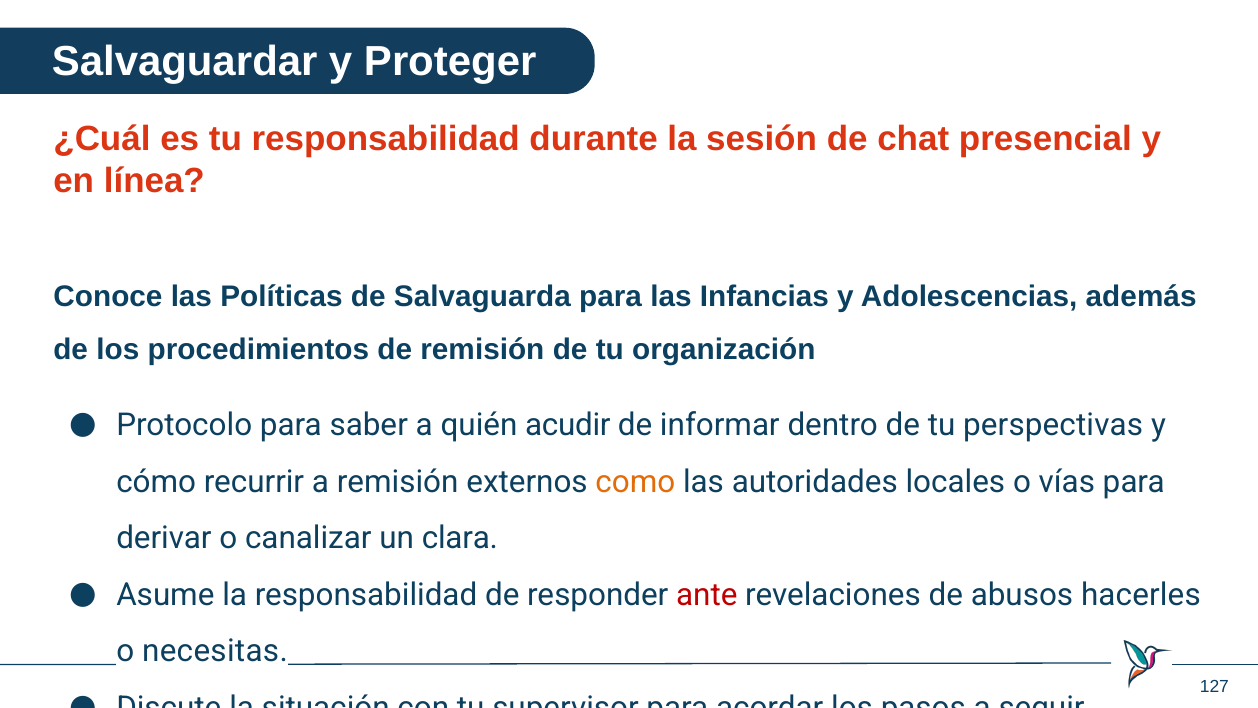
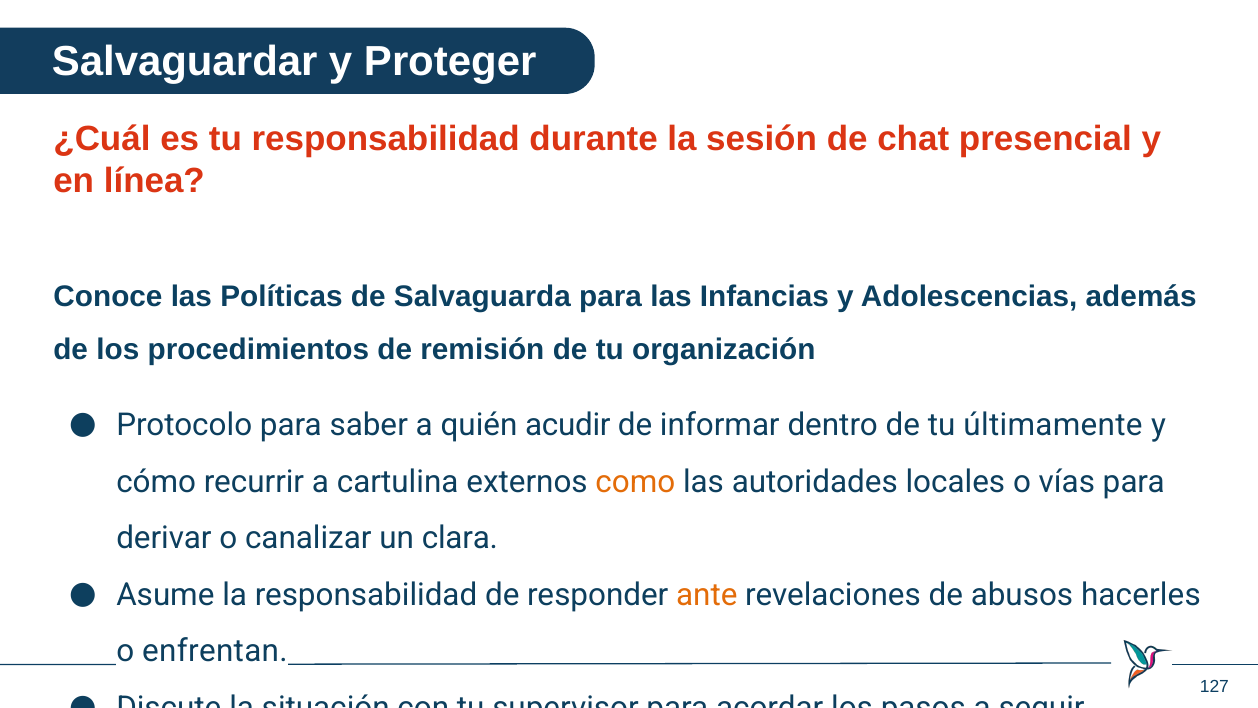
perspectivas: perspectivas -> últimamente
a remisión: remisión -> cartulina
ante colour: red -> orange
necesitas: necesitas -> enfrentan
